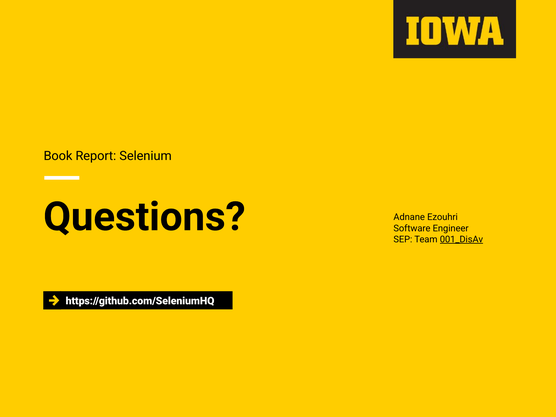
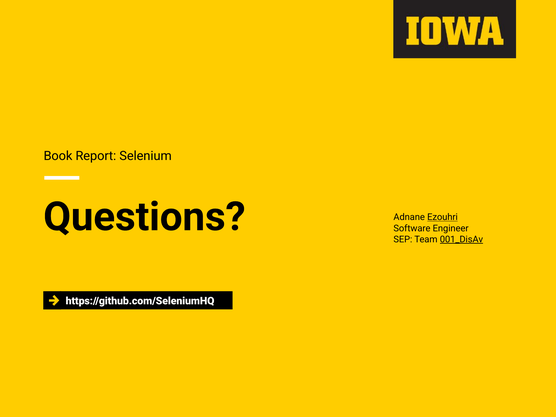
Ezouhri underline: none -> present
